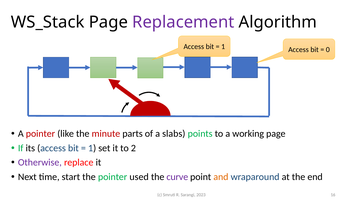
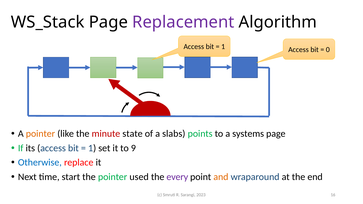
pointer at (40, 134) colour: red -> orange
parts: parts -> state
working: working -> systems
2: 2 -> 9
Otherwise colour: purple -> blue
curve: curve -> every
